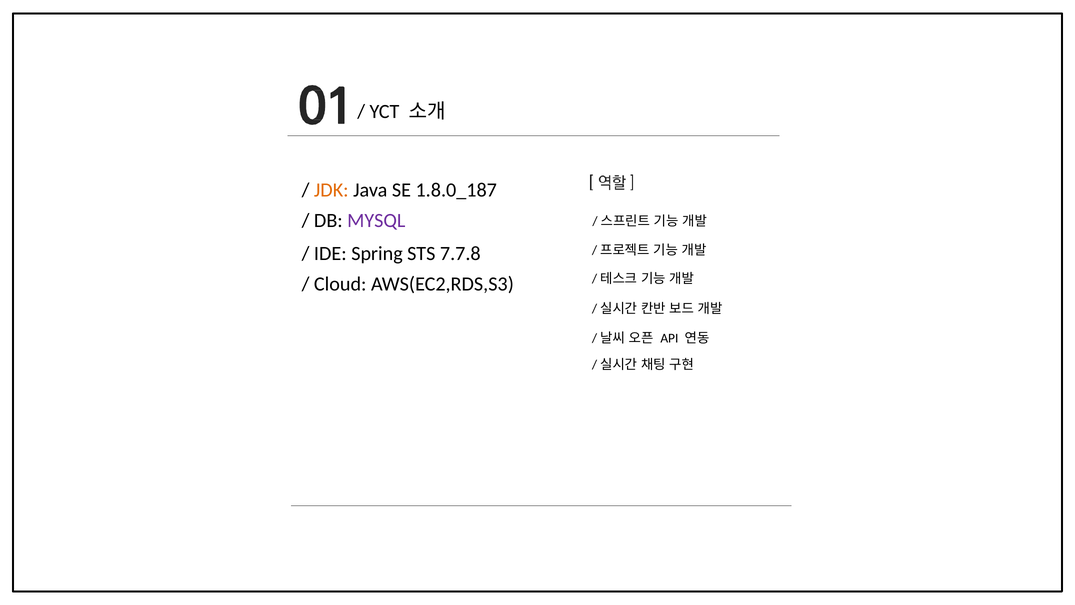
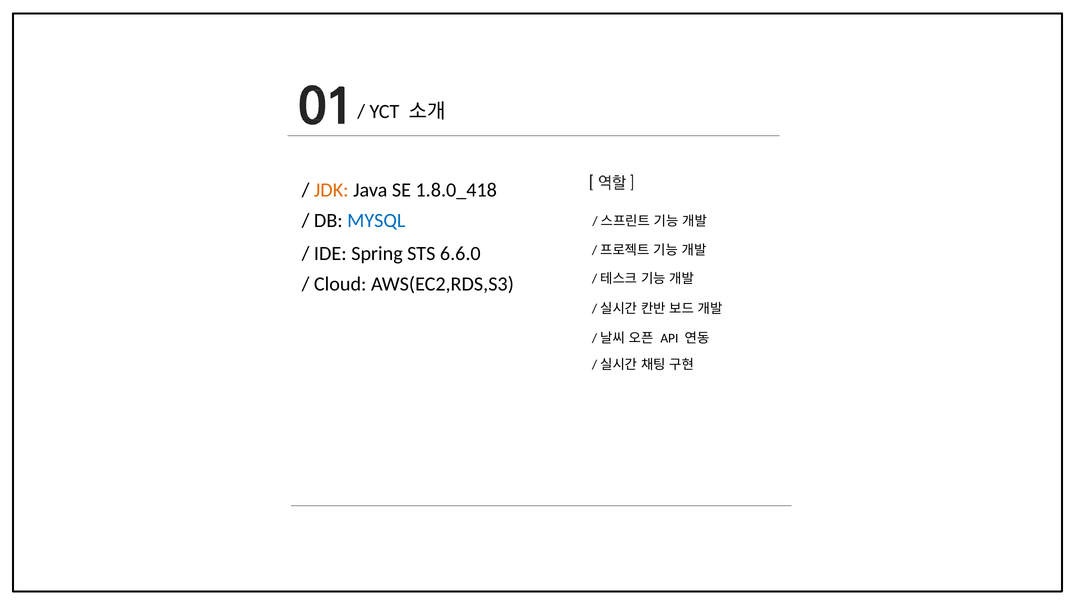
1.8.0_187: 1.8.0_187 -> 1.8.0_418
MYSQL colour: purple -> blue
7.7.8: 7.7.8 -> 6.6.0
